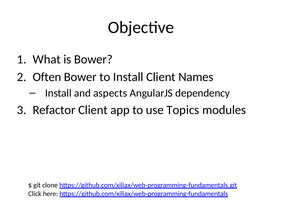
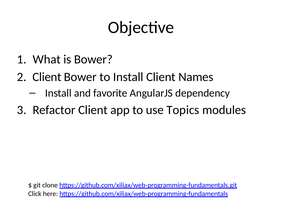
Often at (47, 77): Often -> Client
aspects: aspects -> favorite
